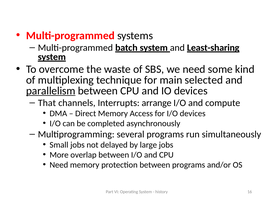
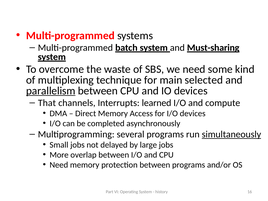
Least-sharing: Least-sharing -> Must-sharing
arrange: arrange -> learned
simultaneously underline: none -> present
